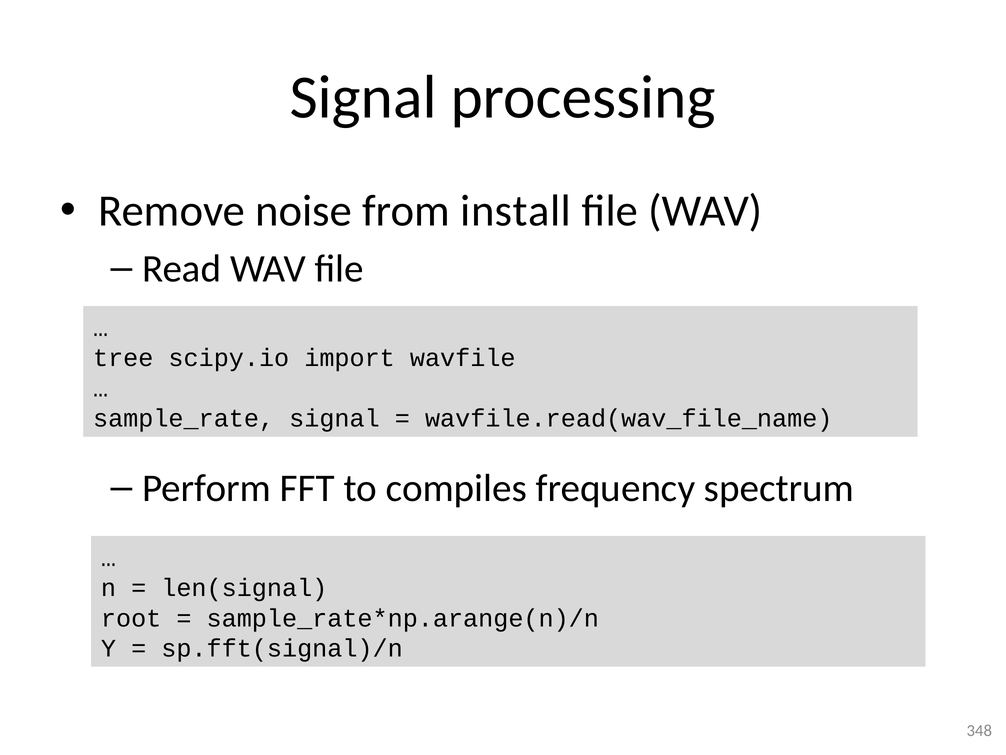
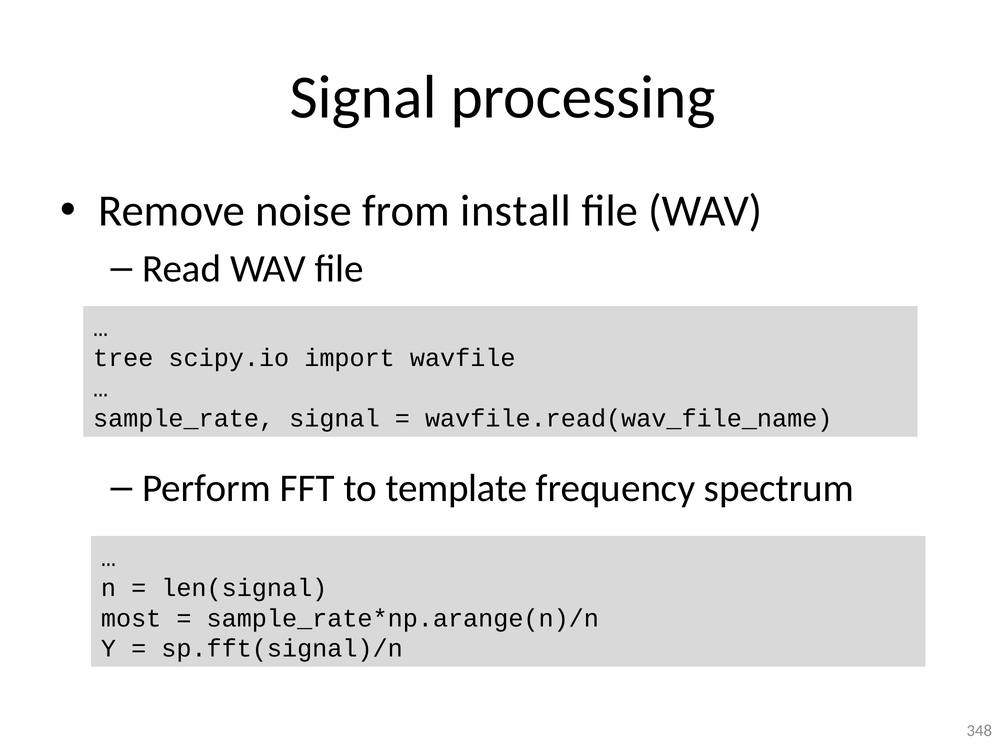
compiles: compiles -> template
root: root -> most
